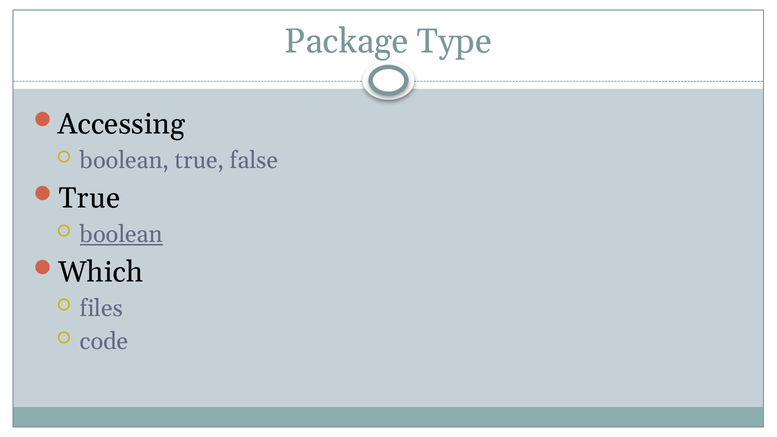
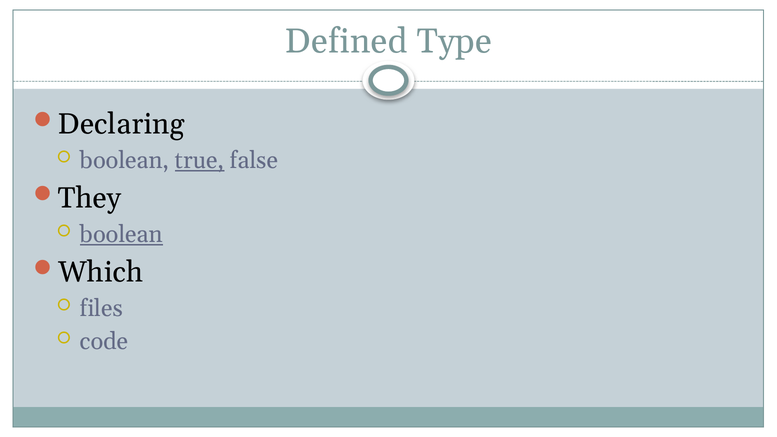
Package: Package -> Defined
Accessing: Accessing -> Declaring
true at (200, 160) underline: none -> present
True at (89, 198): True -> They
